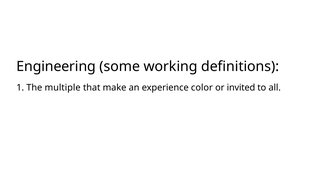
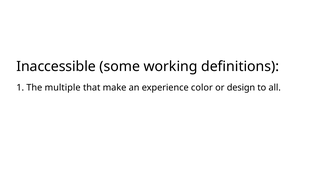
Engineering: Engineering -> Inaccessible
invited: invited -> design
